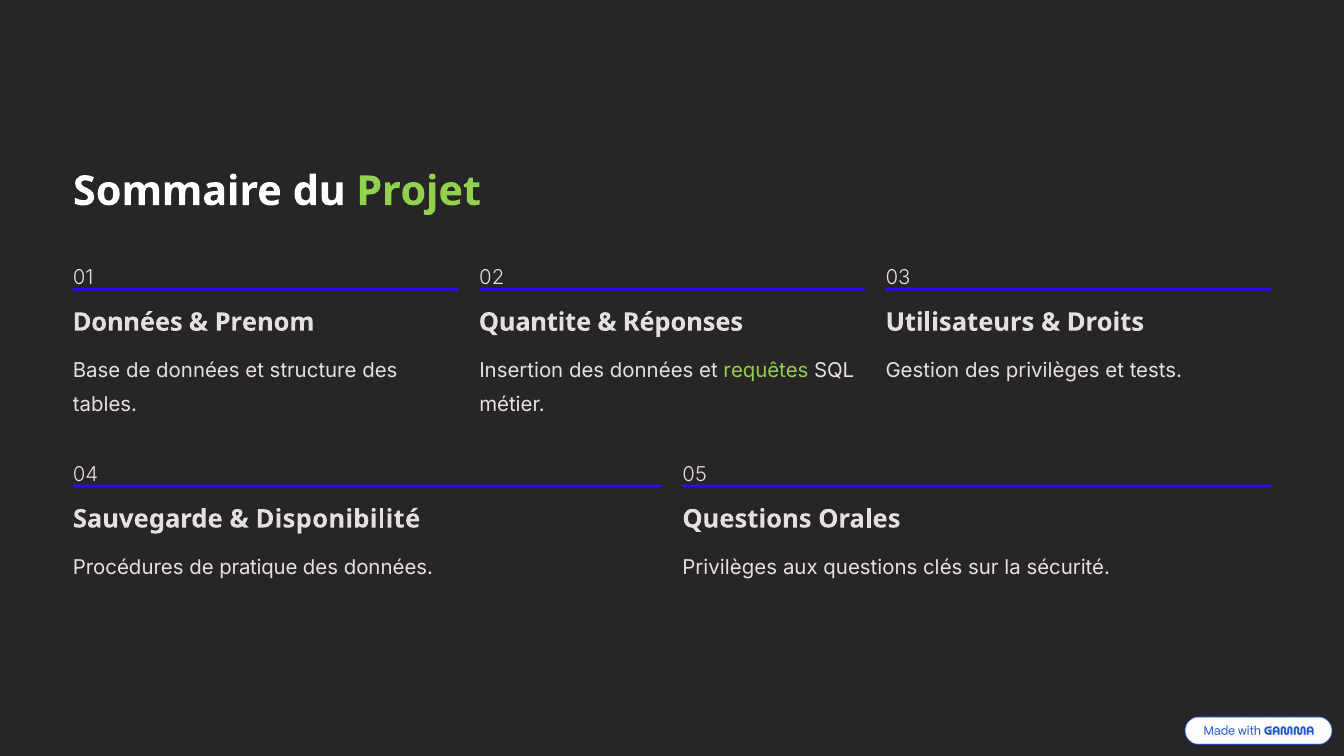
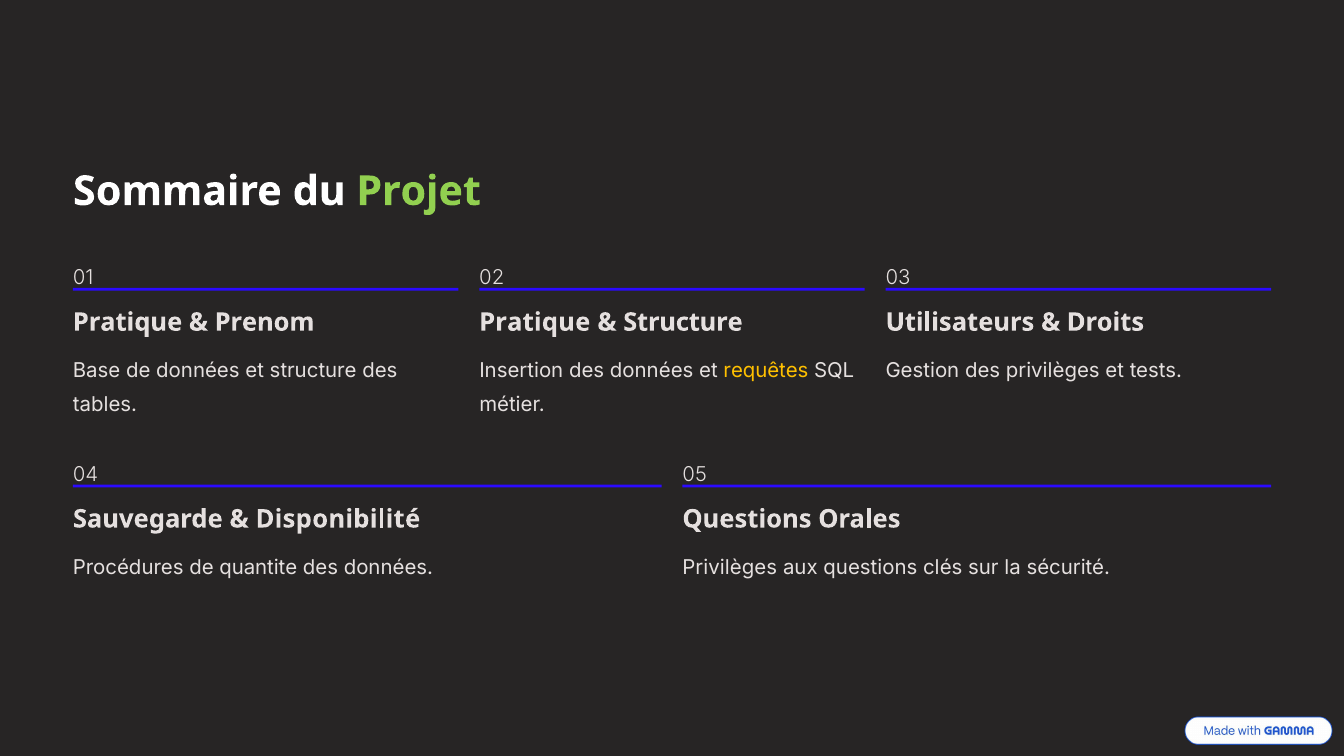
Données at (128, 322): Données -> Pratique
Quantite at (535, 322): Quantite -> Pratique
Réponses at (683, 322): Réponses -> Structure
requêtes colour: light green -> yellow
pratique: pratique -> quantite
